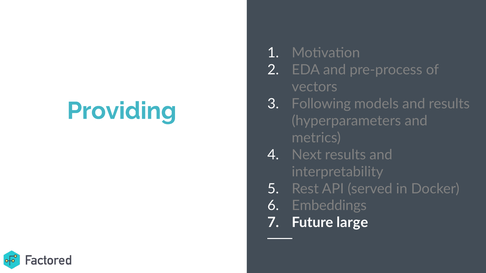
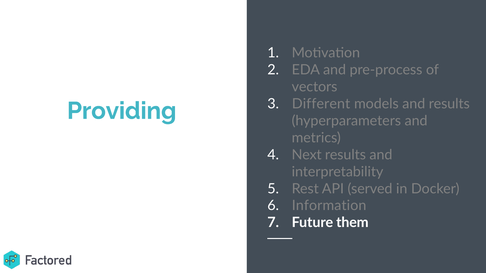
Following: Following -> Different
Embeddings: Embeddings -> Information
large: large -> them
